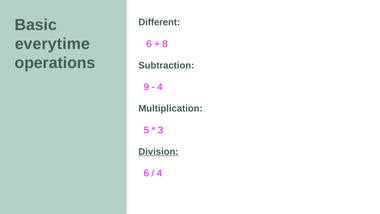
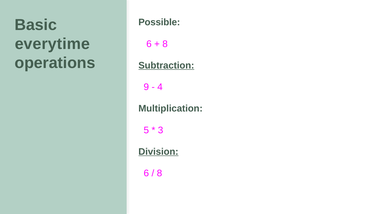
Different: Different -> Possible
Subtraction underline: none -> present
4 at (159, 173): 4 -> 8
